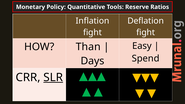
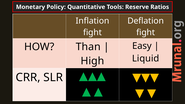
Spend: Spend -> Liquid
Days: Days -> High
SLR underline: present -> none
